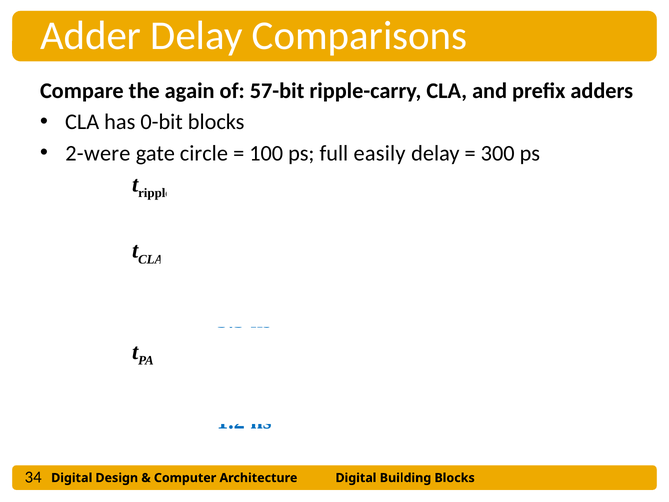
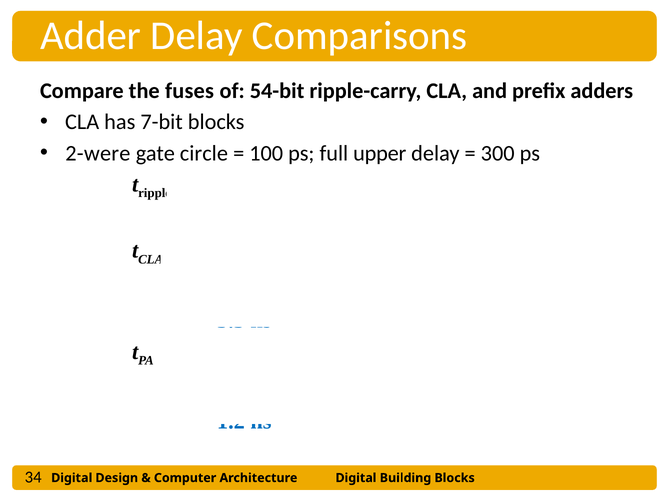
again: again -> fuses
57-bit: 57-bit -> 54-bit
0-bit: 0-bit -> 7-bit
easily: easily -> upper
